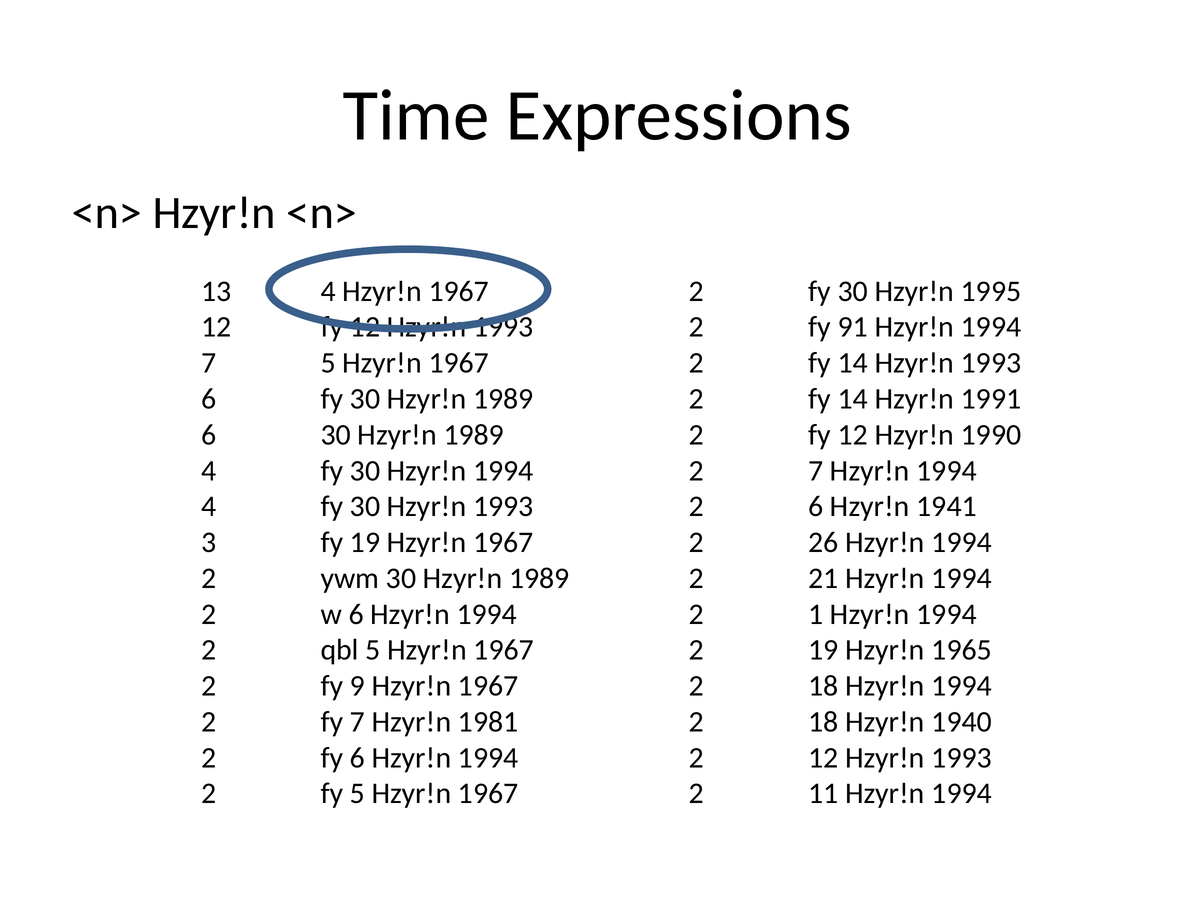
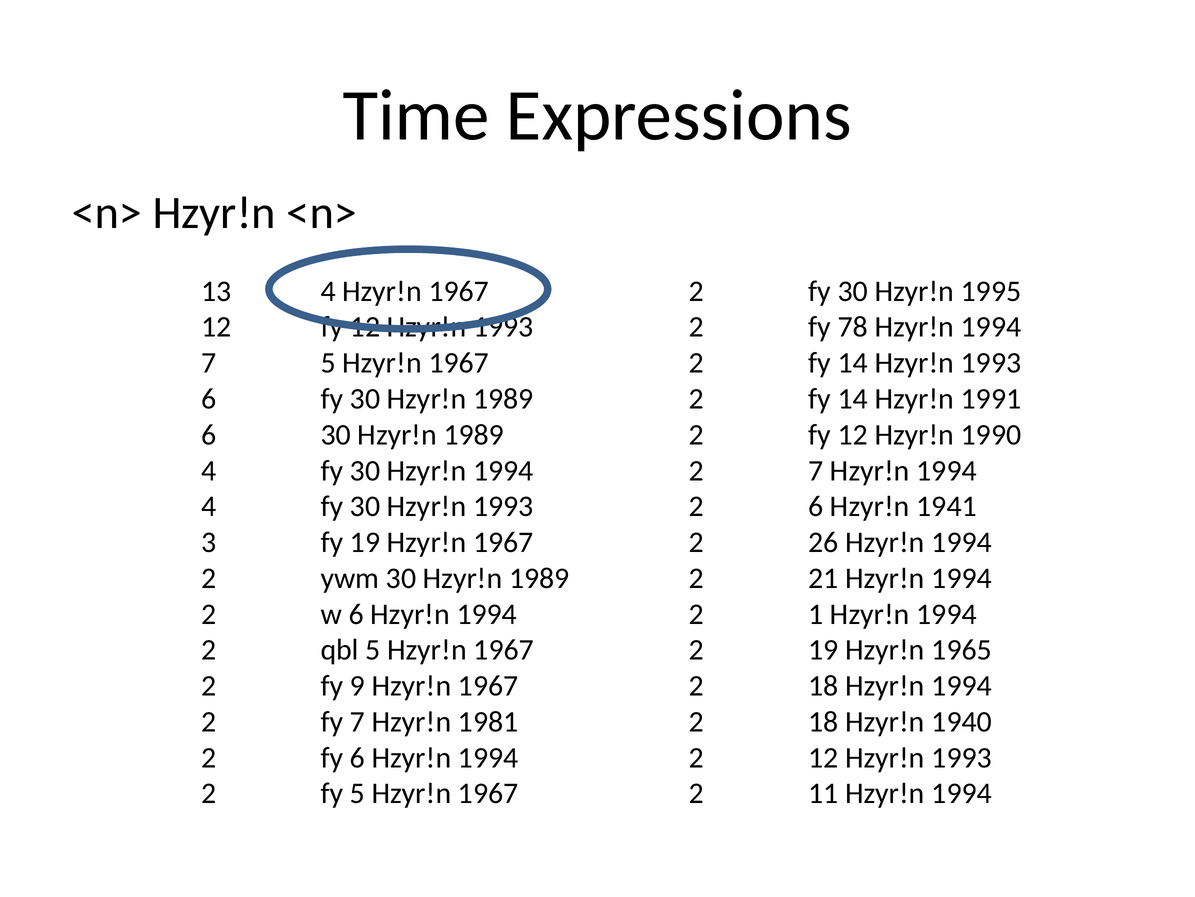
91: 91 -> 78
